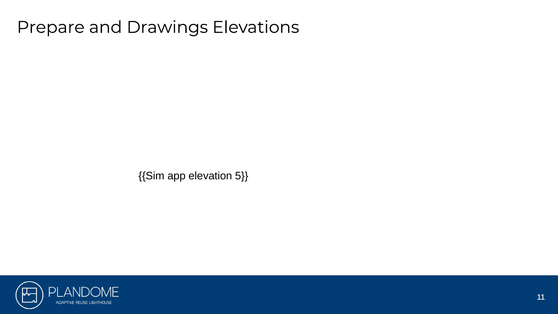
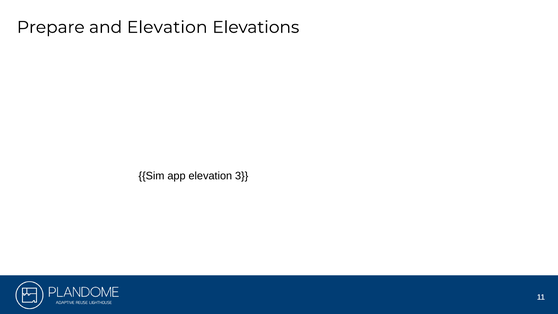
and Drawings: Drawings -> Elevation
5: 5 -> 3
